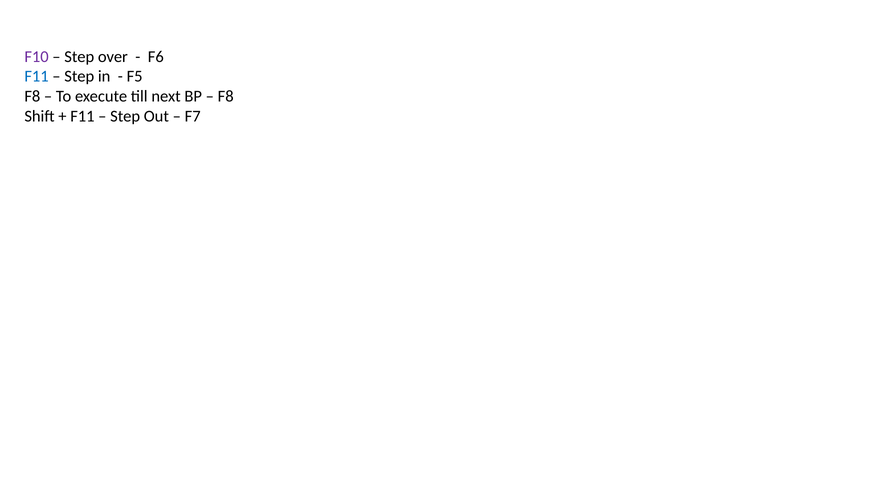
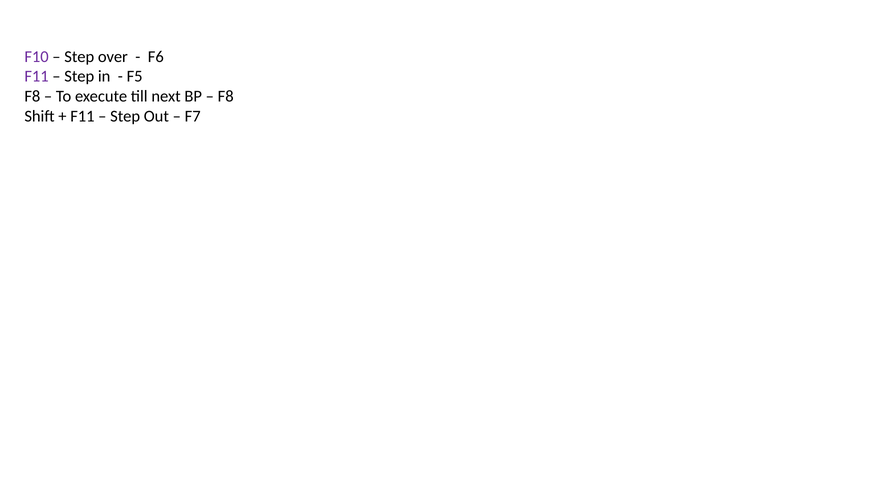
F11 at (37, 76) colour: blue -> purple
